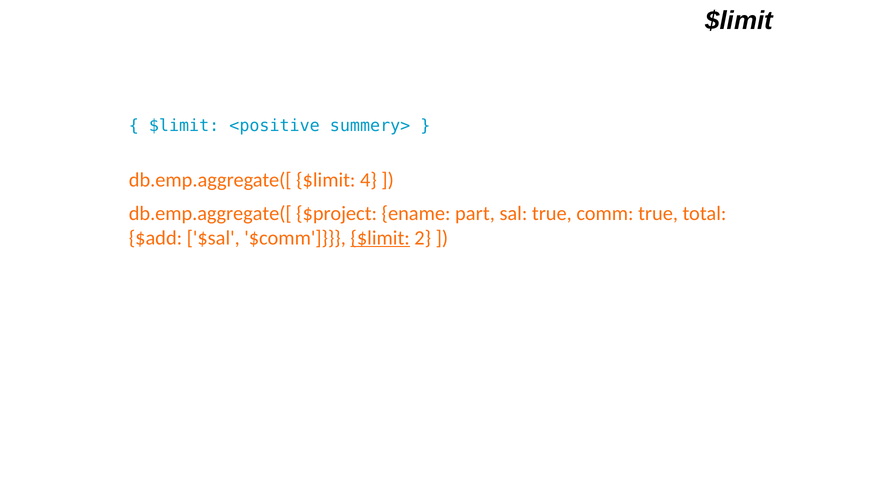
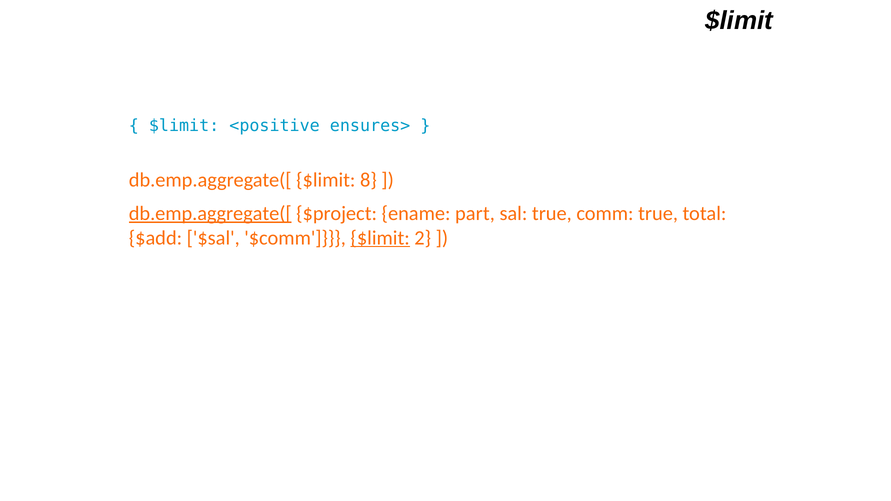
summery>: summery> -> ensures>
4: 4 -> 8
db.emp.aggregate([ at (210, 213) underline: none -> present
